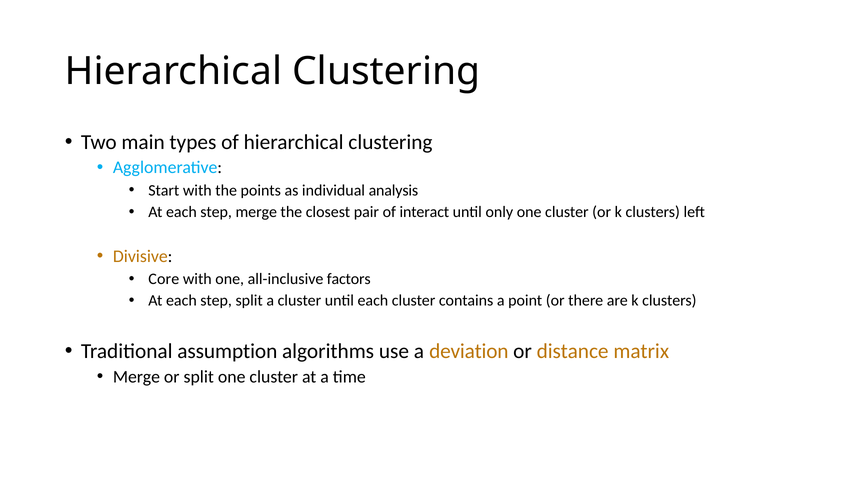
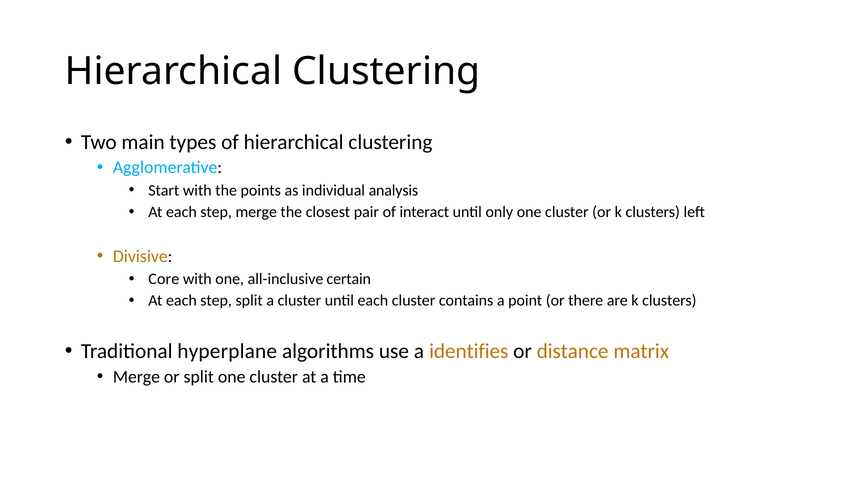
factors: factors -> certain
assumption: assumption -> hyperplane
deviation: deviation -> identifies
